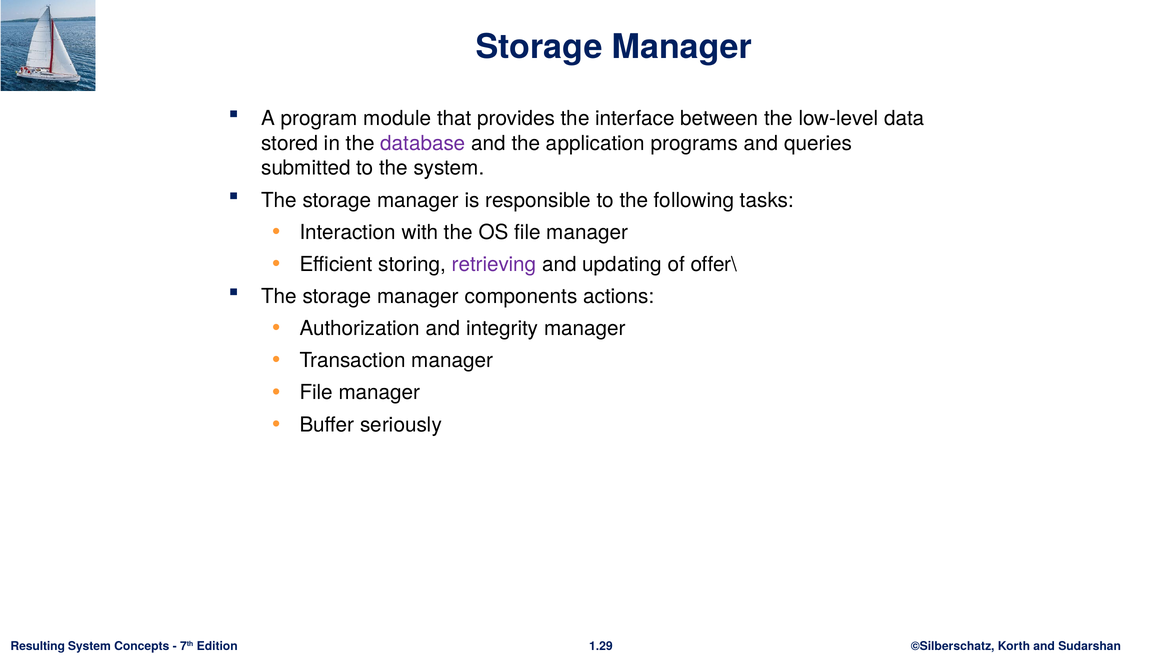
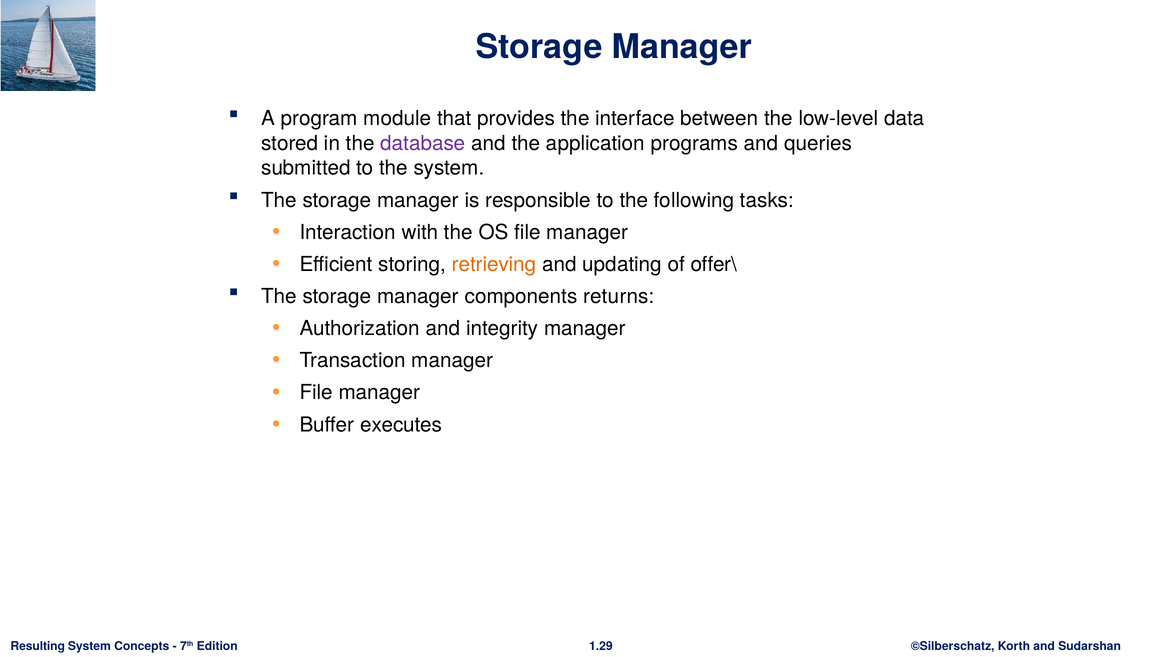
retrieving colour: purple -> orange
actions: actions -> returns
seriously: seriously -> executes
